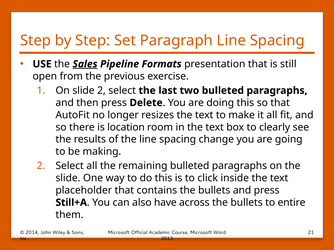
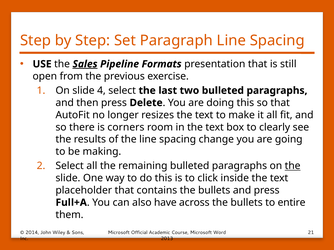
slide 2: 2 -> 4
location: location -> corners
the at (293, 166) underline: none -> present
Still+A: Still+A -> Full+A
